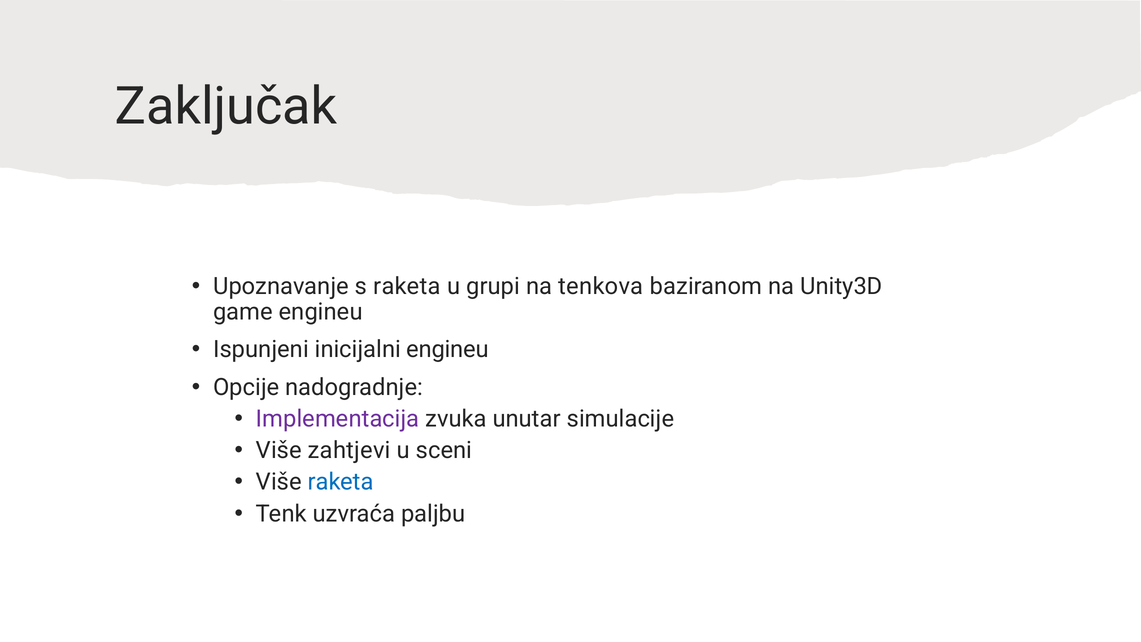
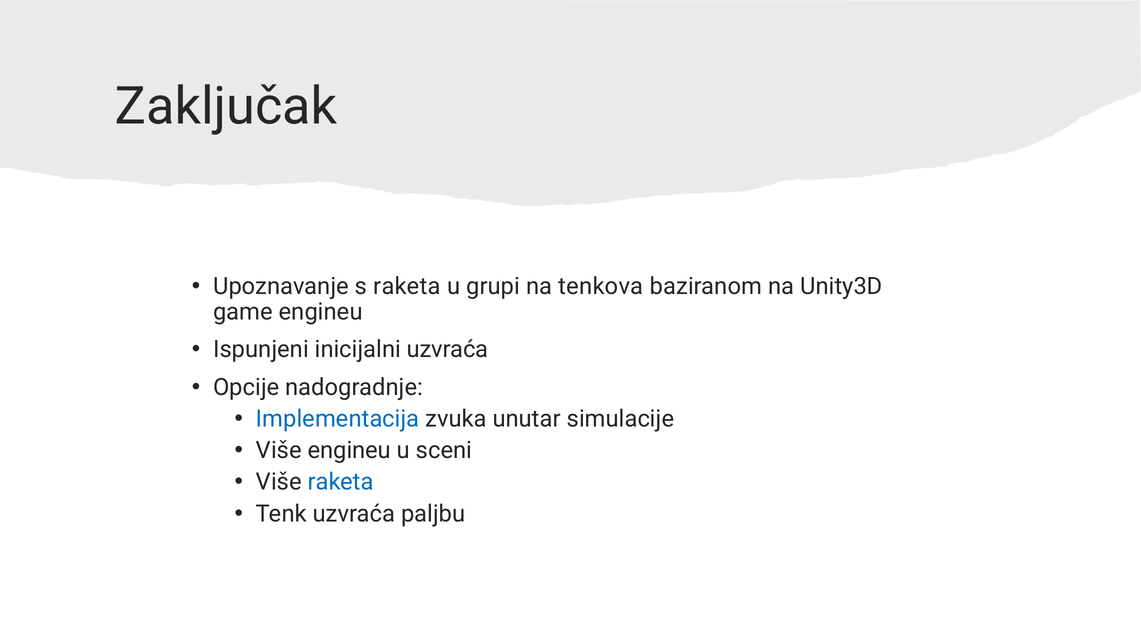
inicijalni engineu: engineu -> uzvraća
Implementacija colour: purple -> blue
Više zahtjevi: zahtjevi -> engineu
